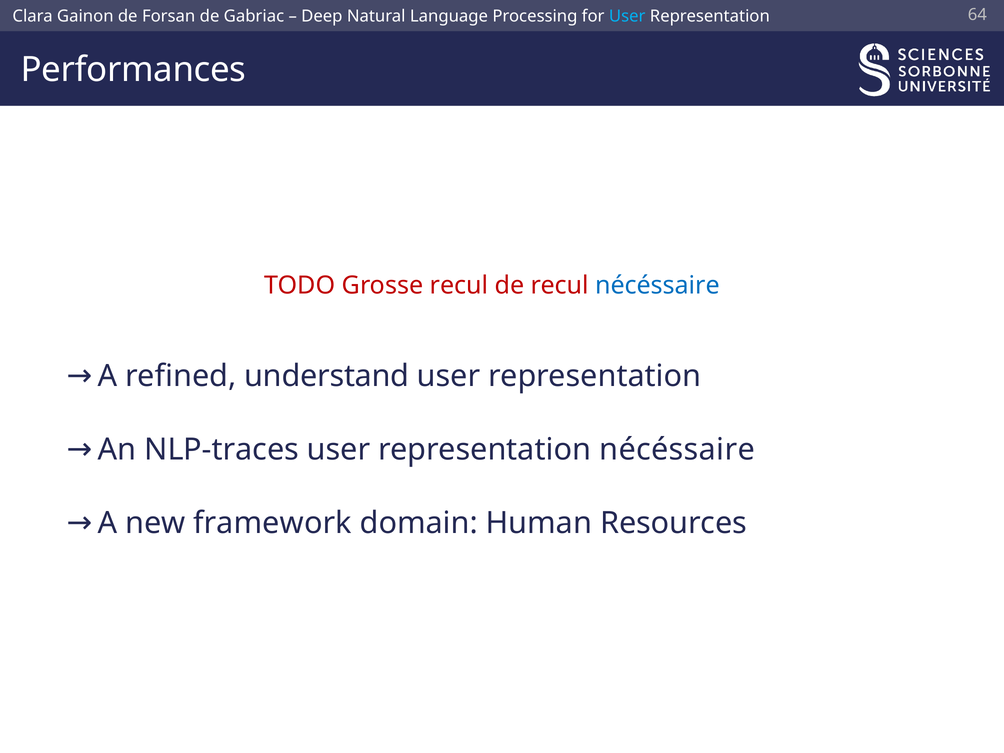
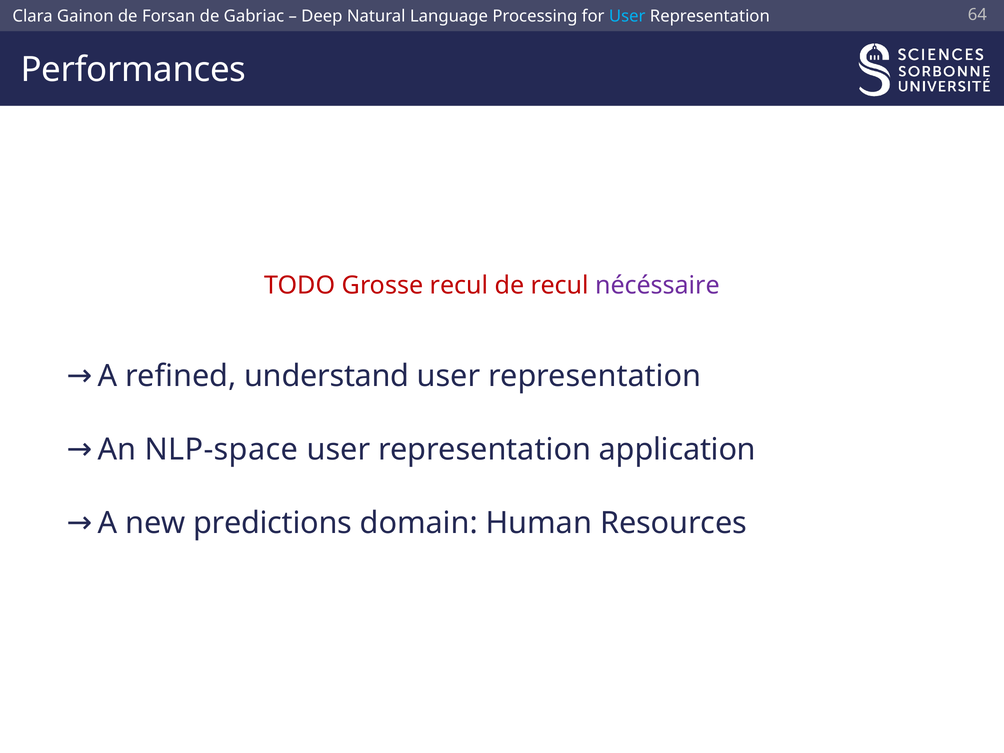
nécéssaire at (658, 285) colour: blue -> purple
NLP-traces: NLP-traces -> NLP-space
representation nécéssaire: nécéssaire -> application
framework: framework -> predictions
